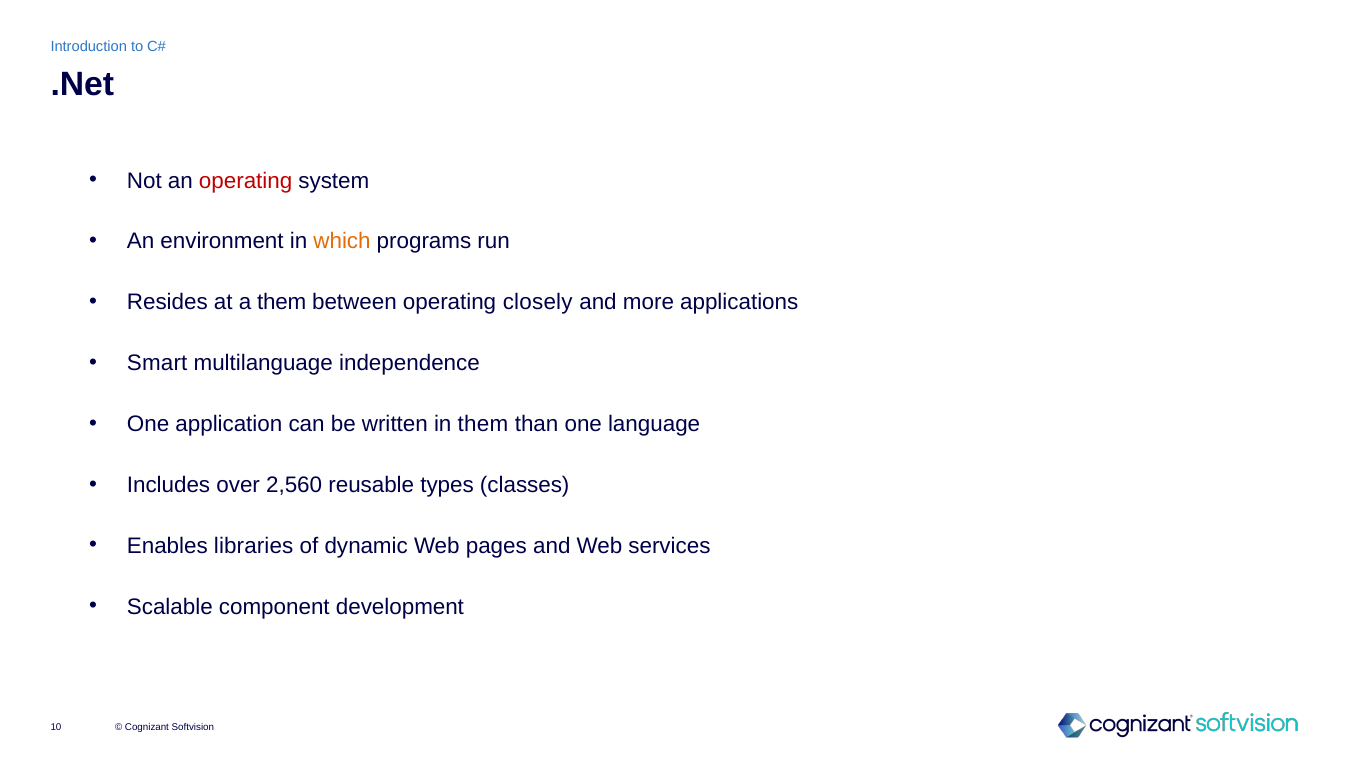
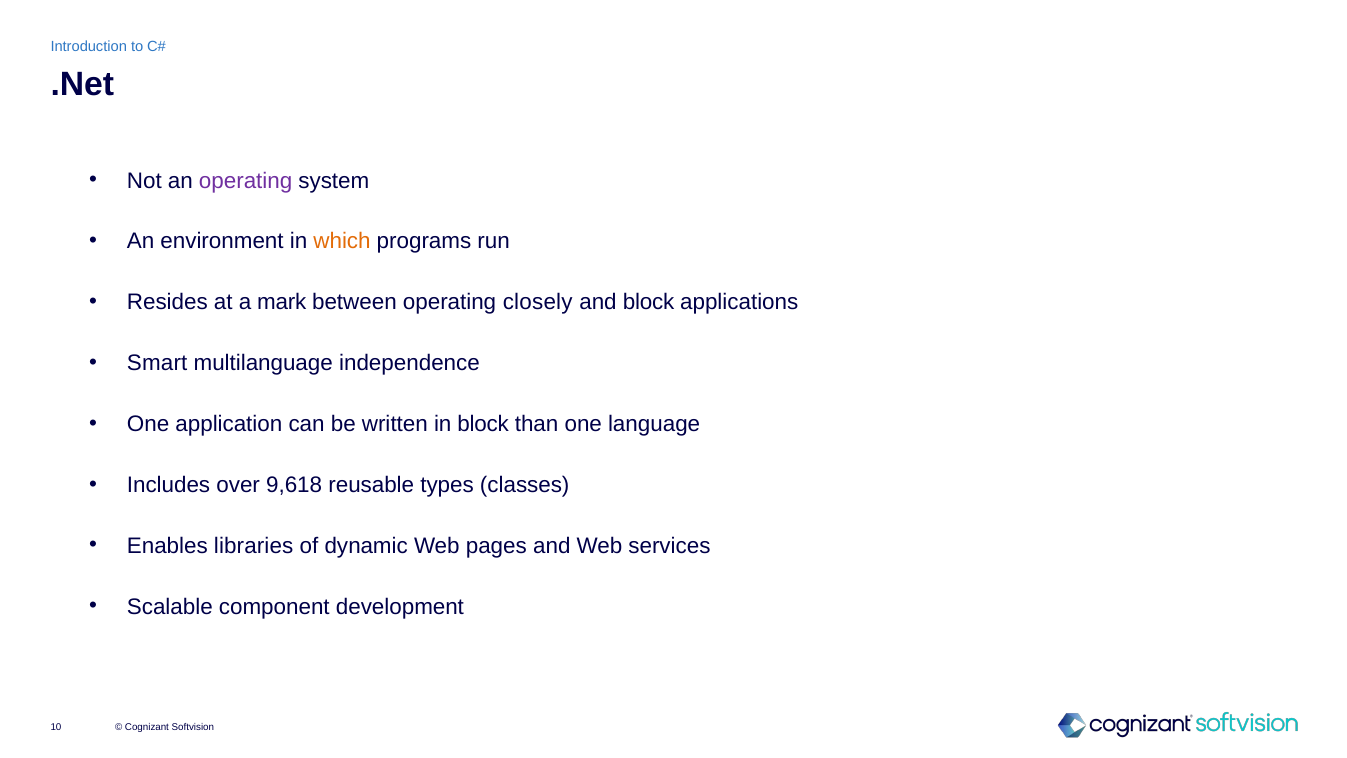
operating at (246, 181) colour: red -> purple
a them: them -> mark
and more: more -> block
in them: them -> block
2,560: 2,560 -> 9,618
